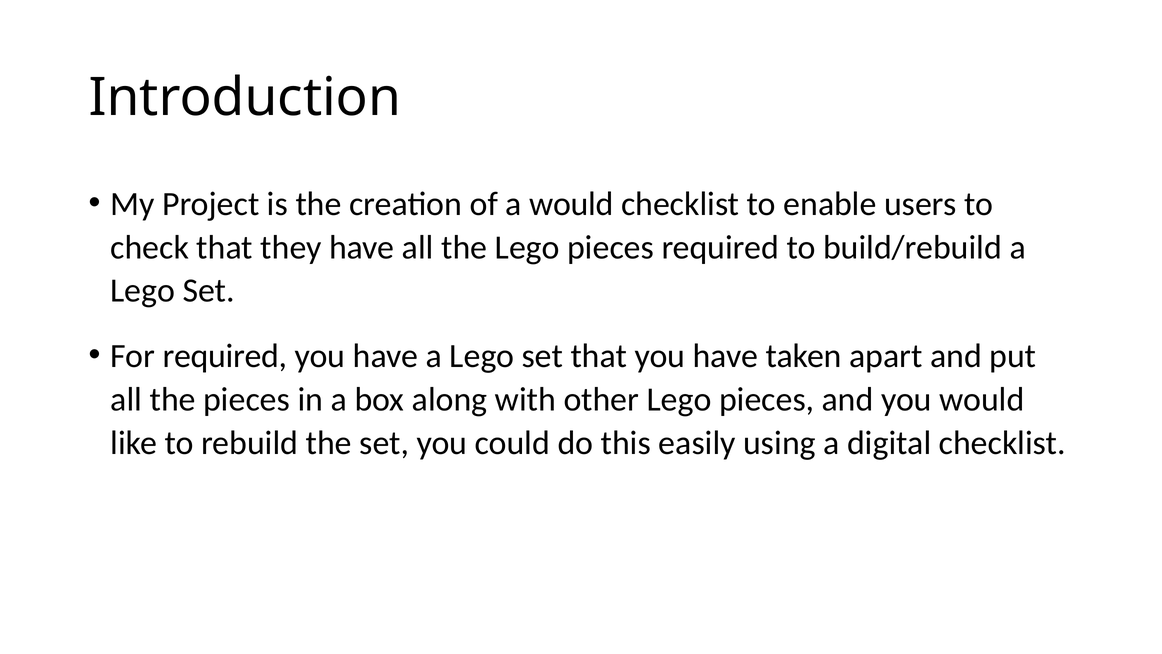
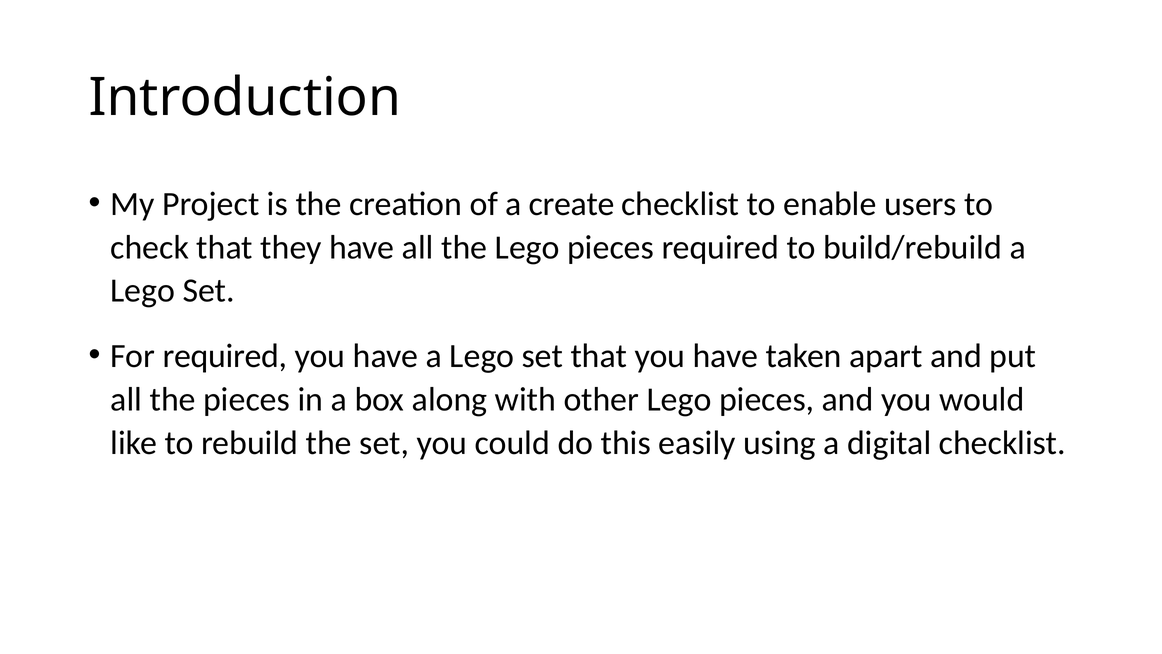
a would: would -> create
